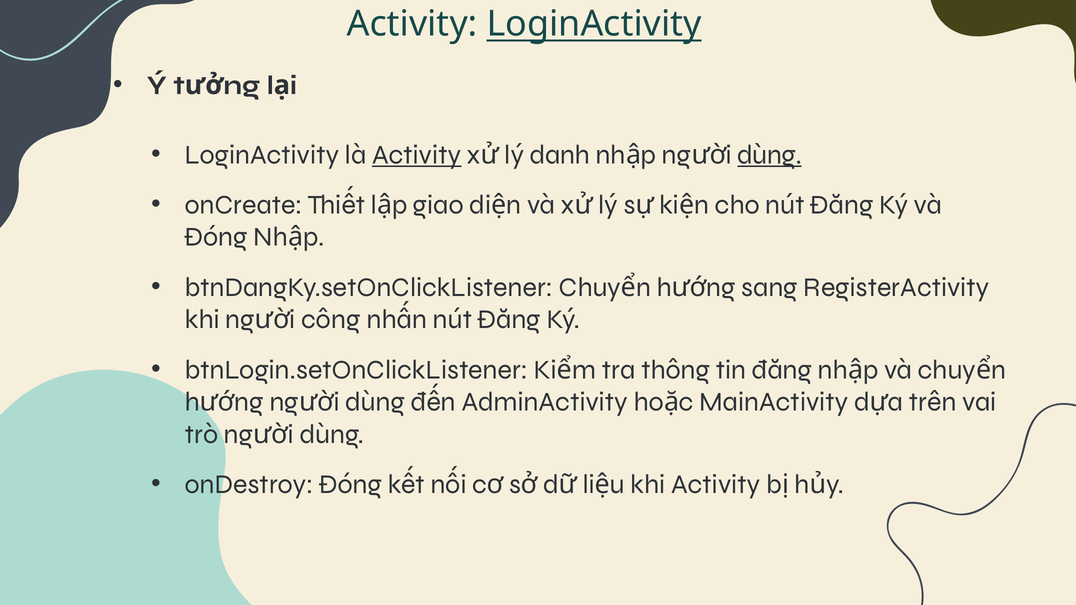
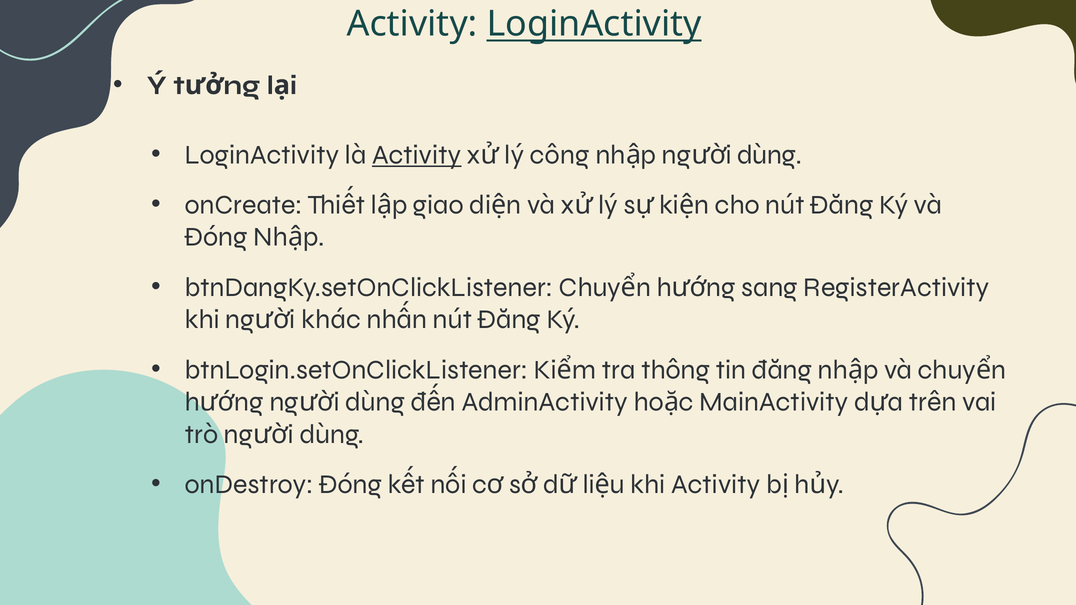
danh: danh -> công
dùng at (770, 155) underline: present -> none
công: công -> khác
